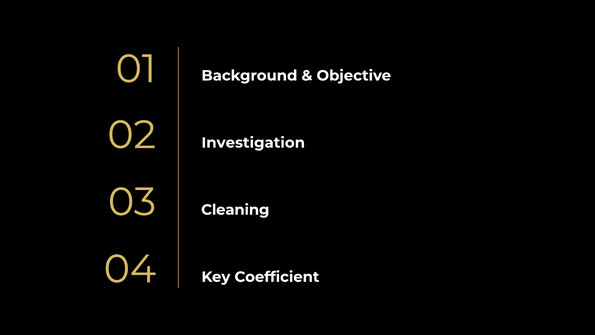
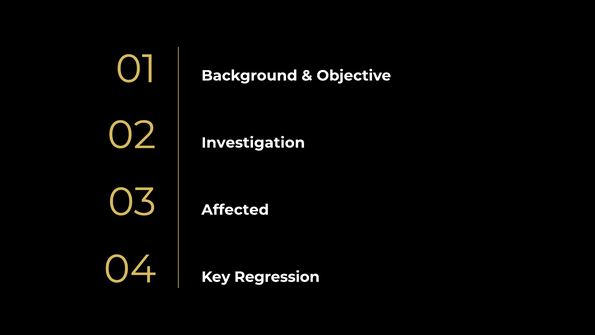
Cleaning: Cleaning -> Affected
Coefficient: Coefficient -> Regression
